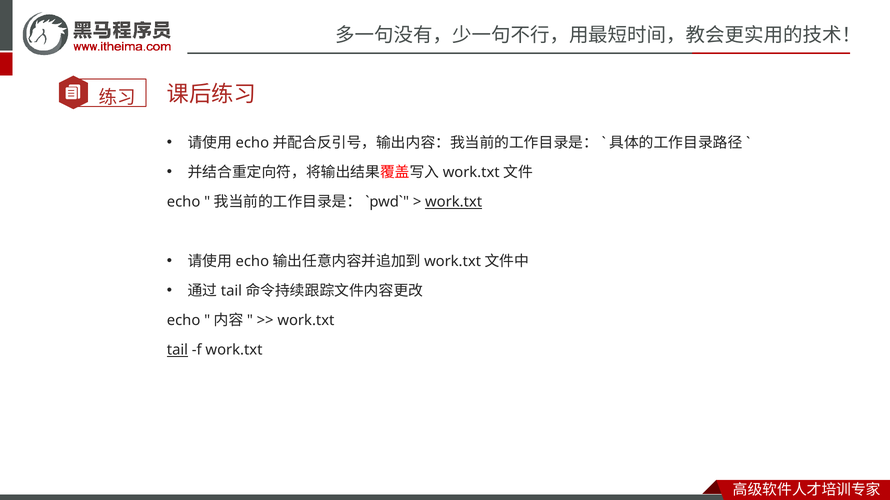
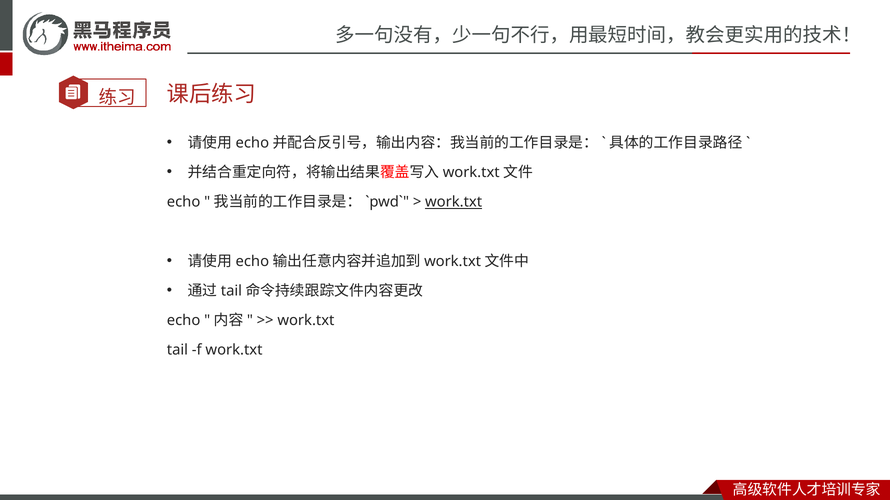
tail underline: present -> none
